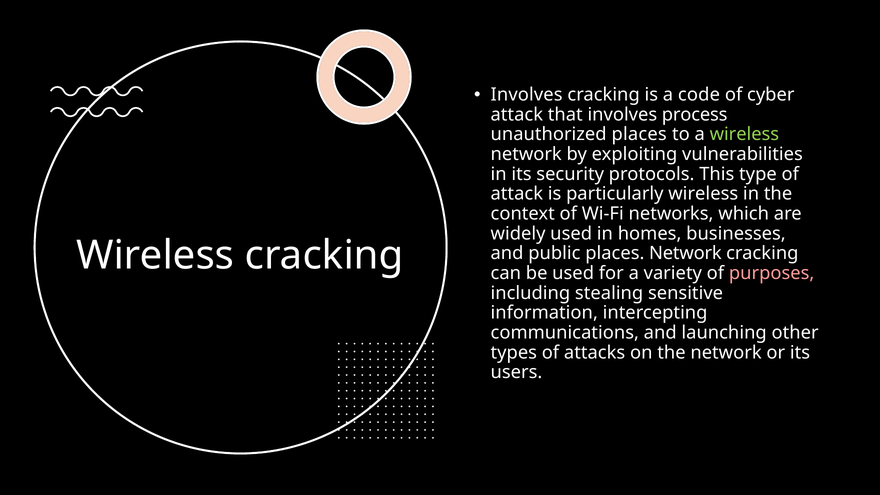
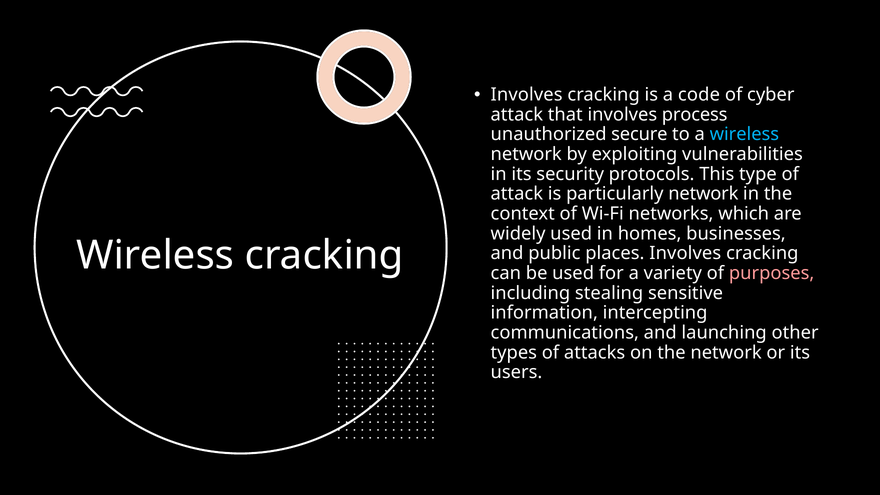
unauthorized places: places -> secure
wireless at (744, 134) colour: light green -> light blue
particularly wireless: wireless -> network
places Network: Network -> Involves
